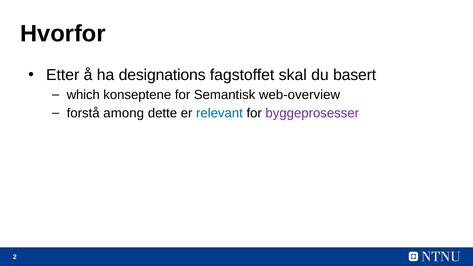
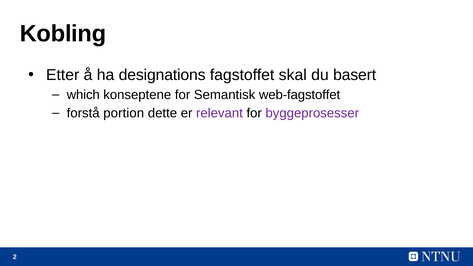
Hvorfor: Hvorfor -> Kobling
web-overview: web-overview -> web-fagstoffet
among: among -> portion
relevant colour: blue -> purple
